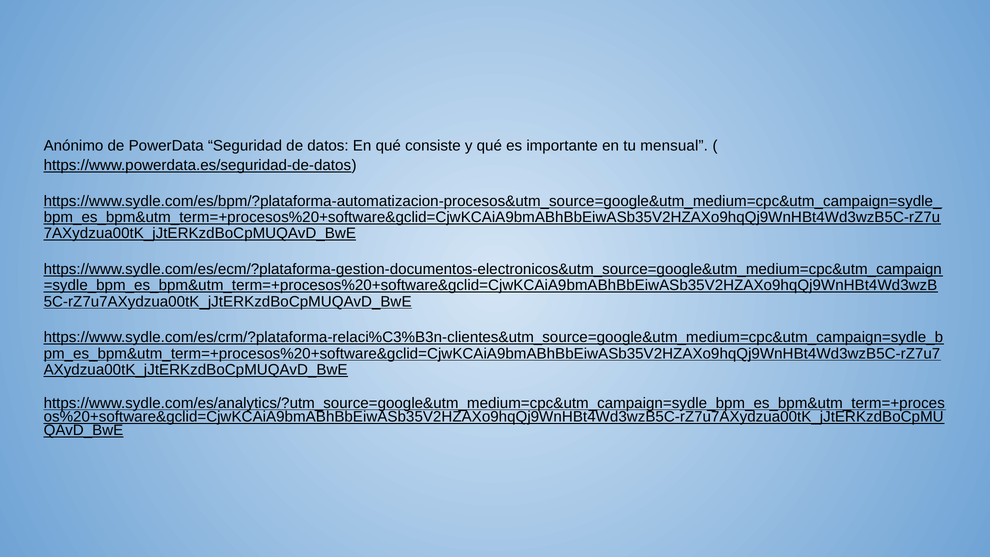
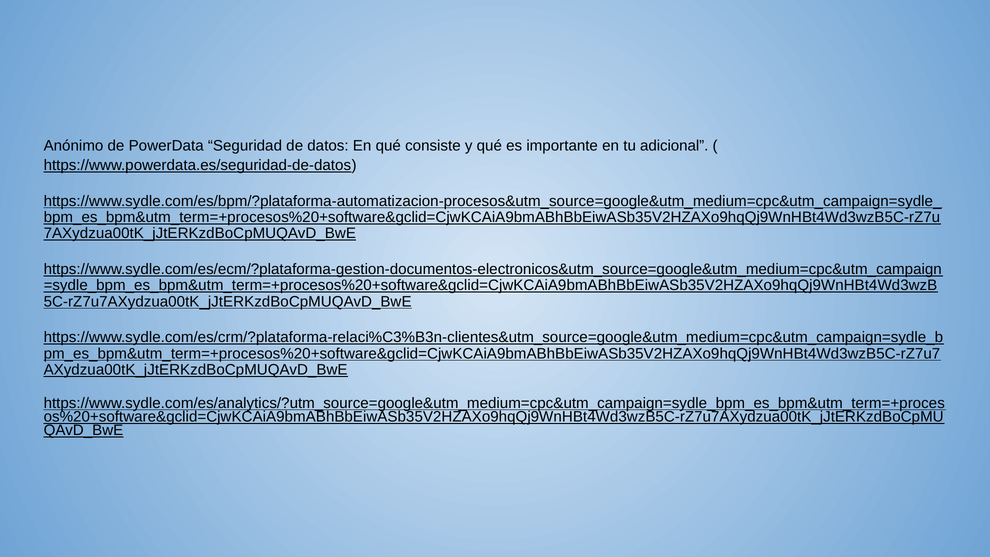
mensual: mensual -> adicional
